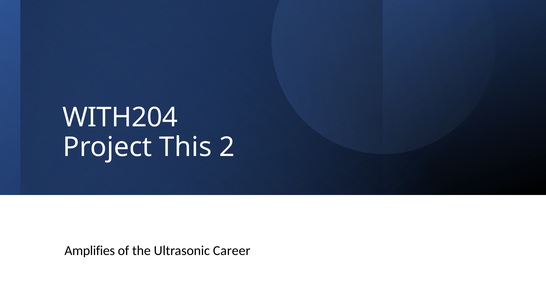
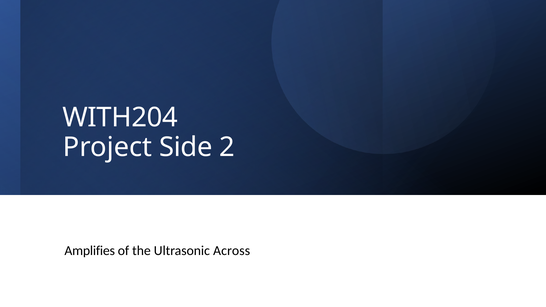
This: This -> Side
Career: Career -> Across
